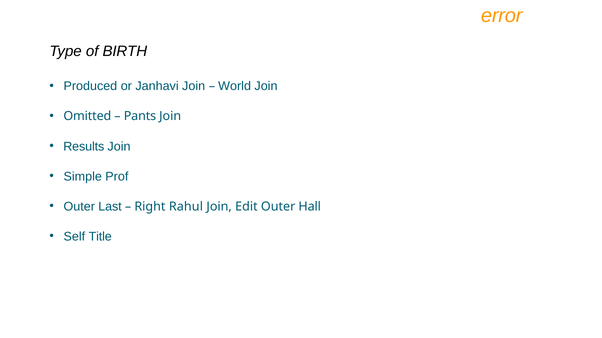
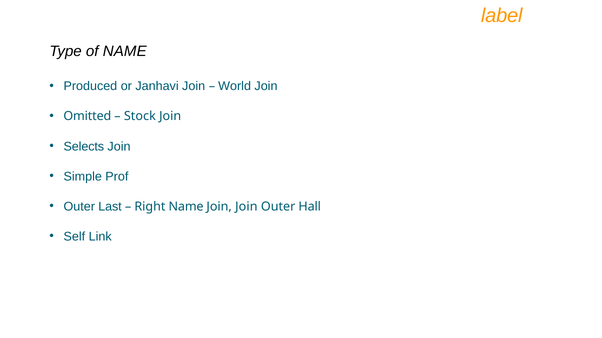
error: error -> label
of BIRTH: BIRTH -> NAME
Pants: Pants -> Stock
Results: Results -> Selects
Right Rahul: Rahul -> Name
Join Edit: Edit -> Join
Title: Title -> Link
